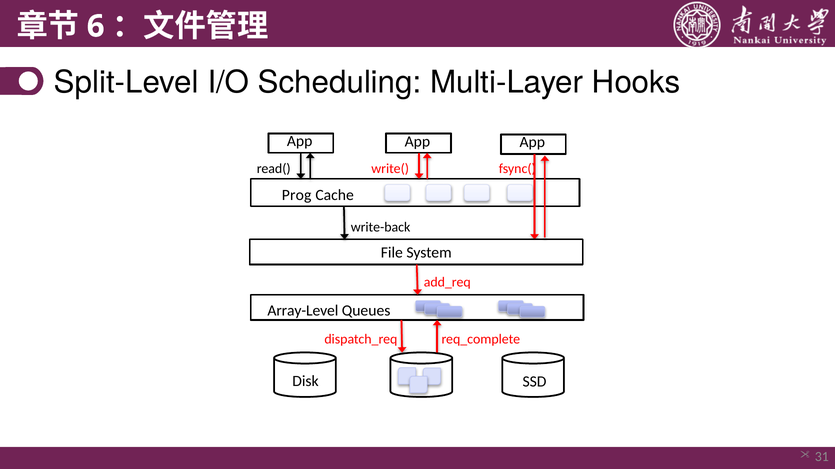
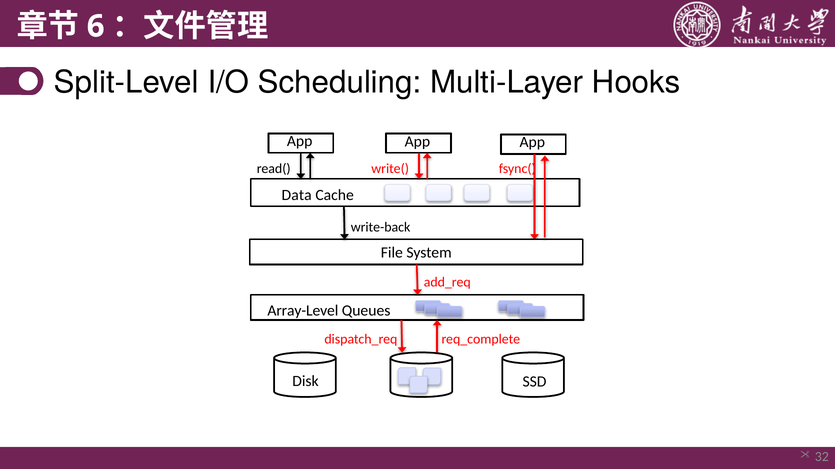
Prog: Prog -> Data
31: 31 -> 32
